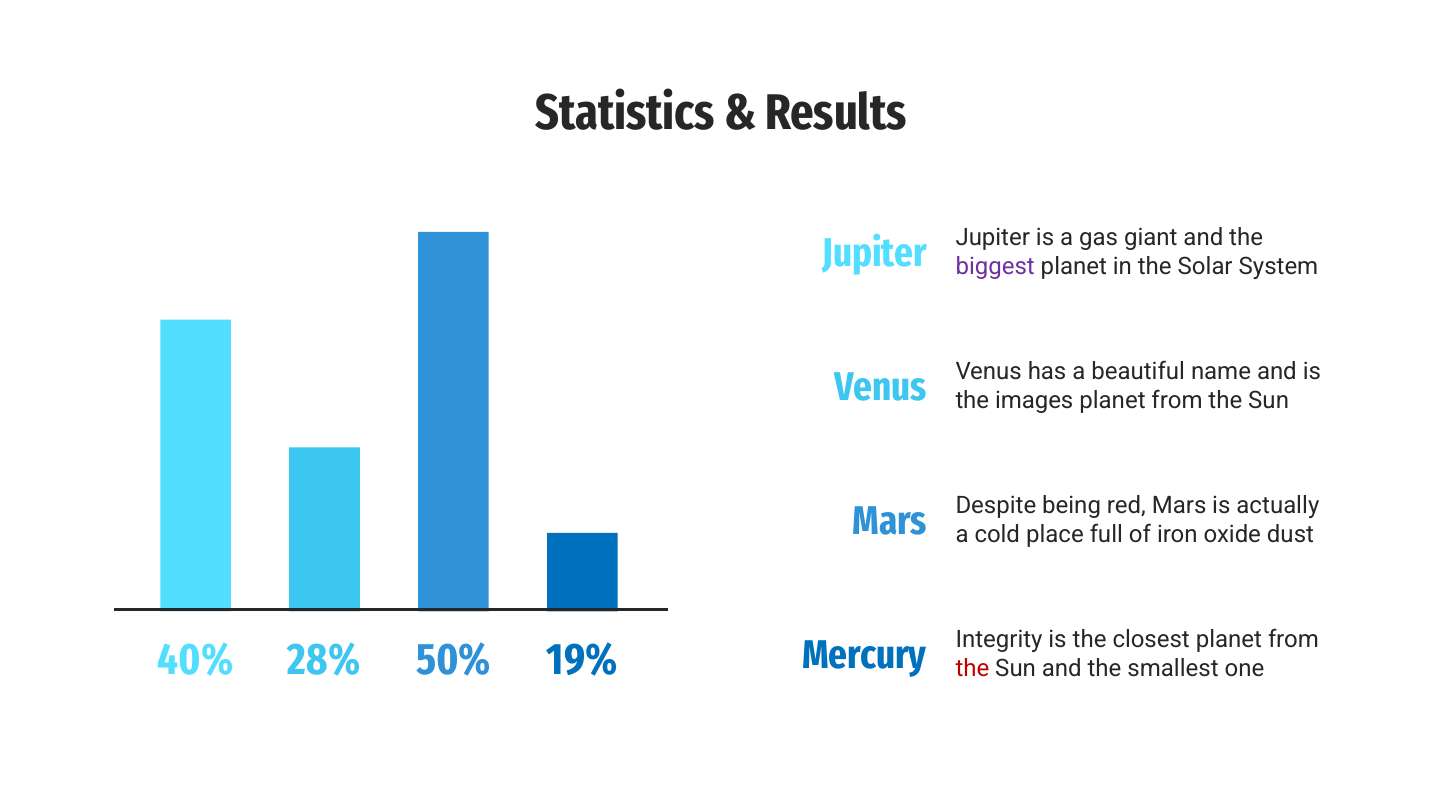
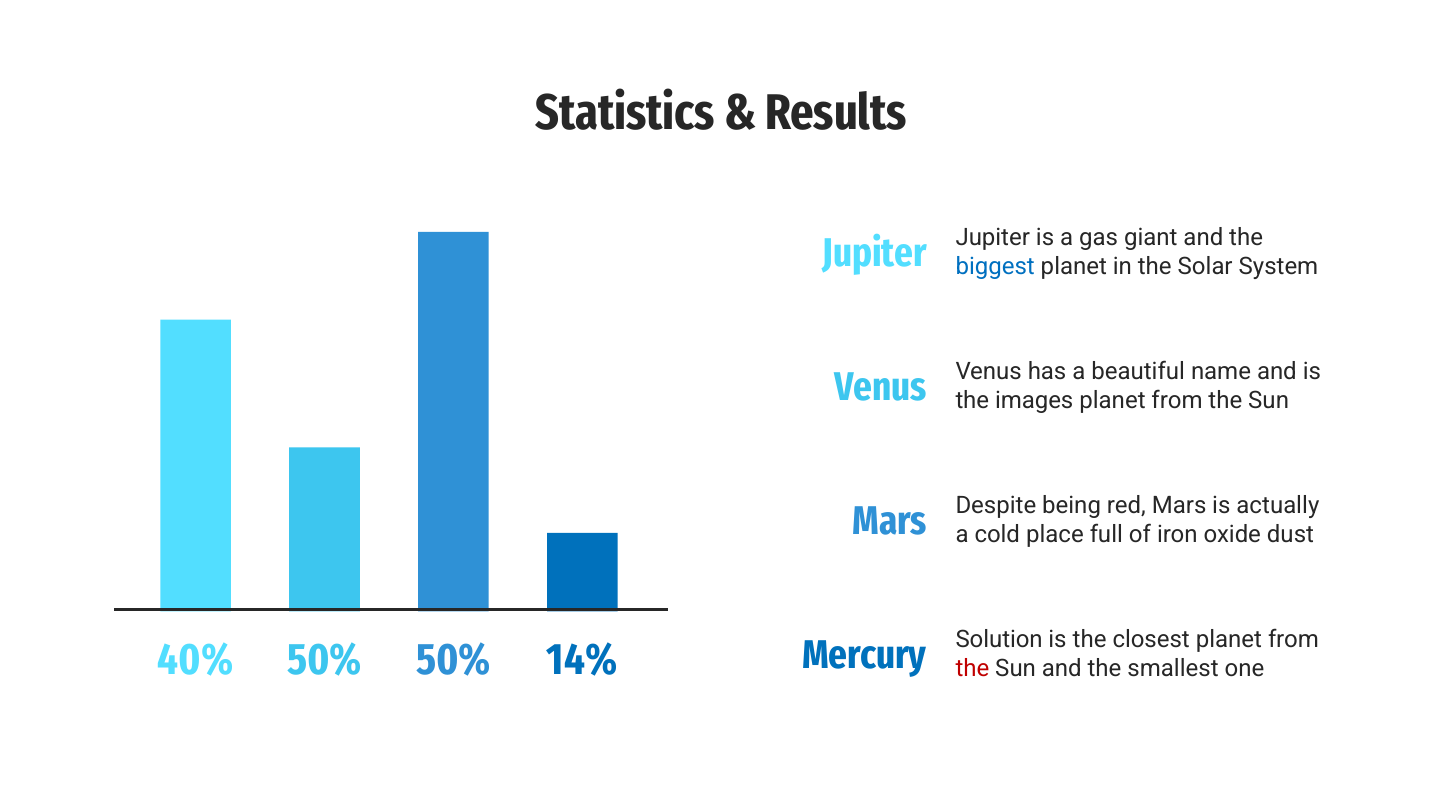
biggest colour: purple -> blue
Integrity: Integrity -> Solution
40% 28%: 28% -> 50%
19%: 19% -> 14%
